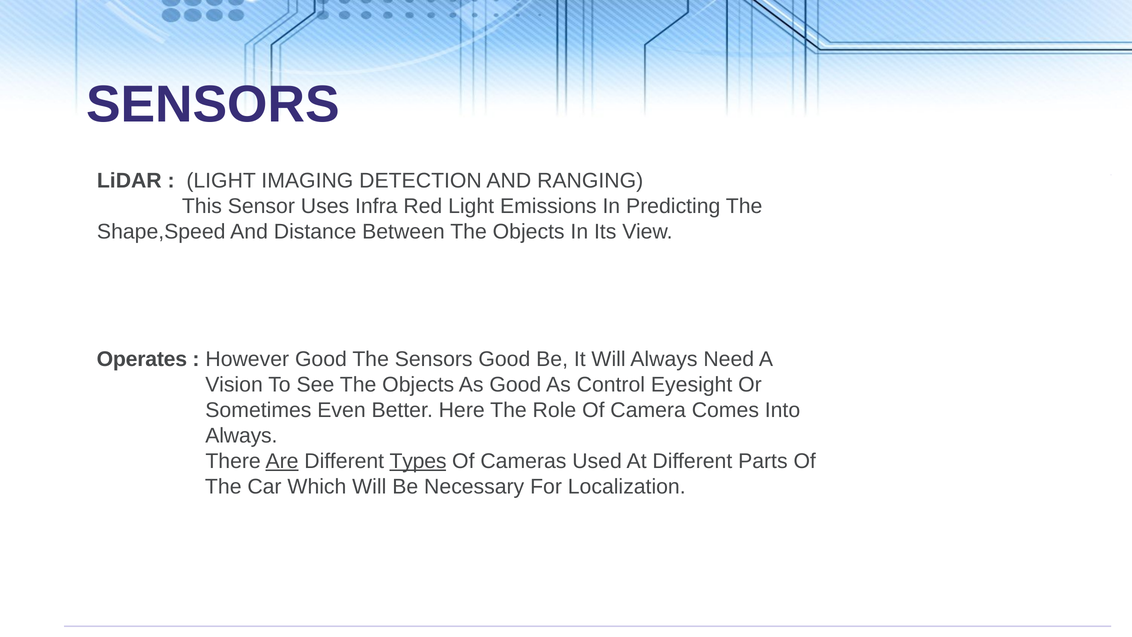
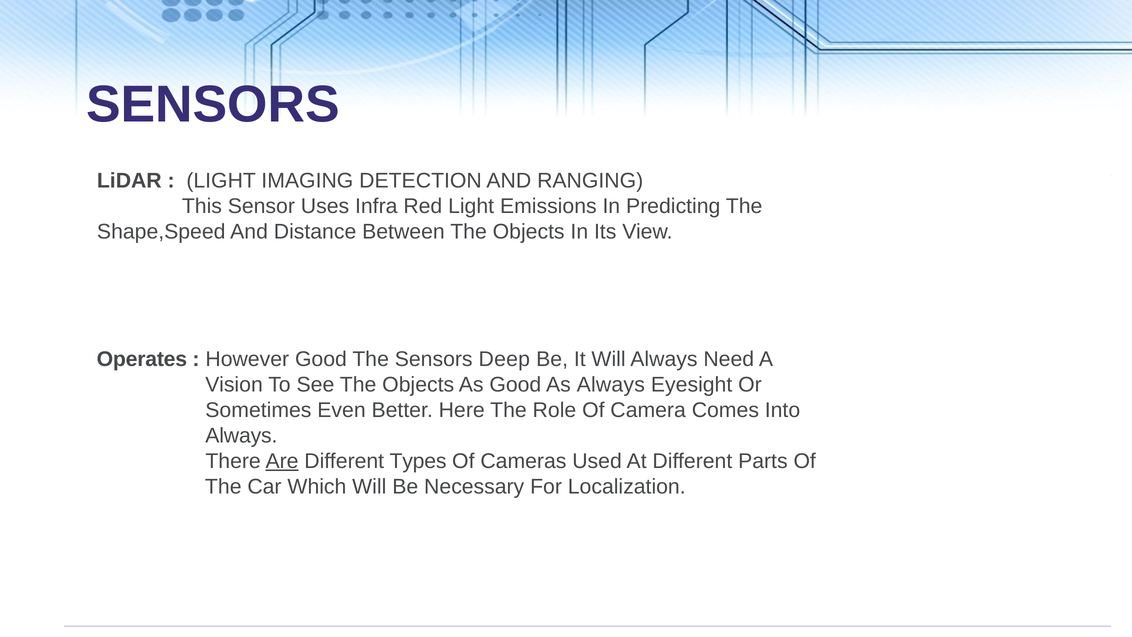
Sensors Good: Good -> Deep
As Control: Control -> Always
Types underline: present -> none
